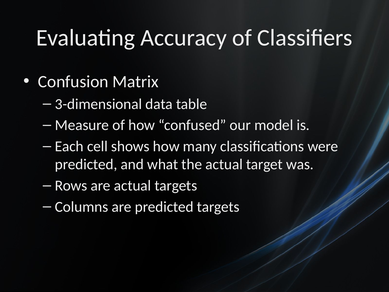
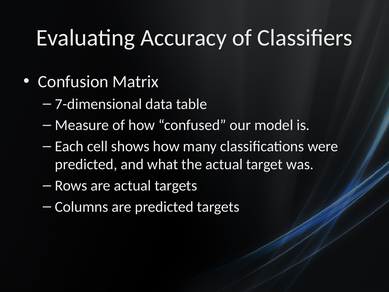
3-dimensional: 3-dimensional -> 7-dimensional
